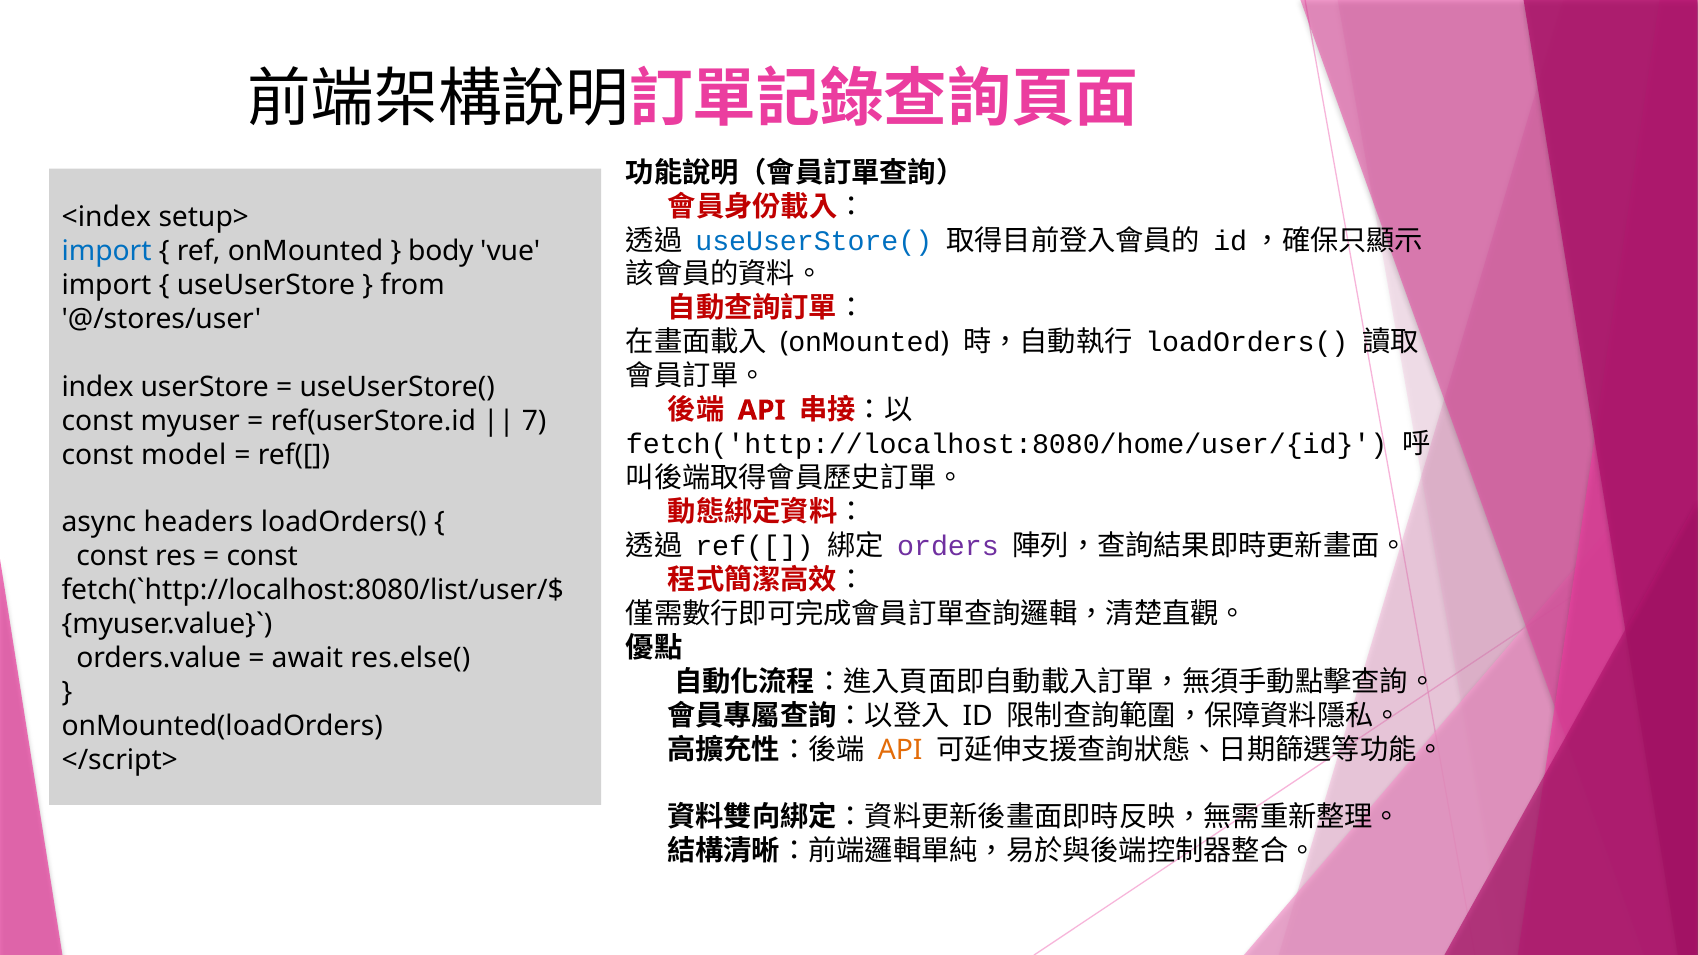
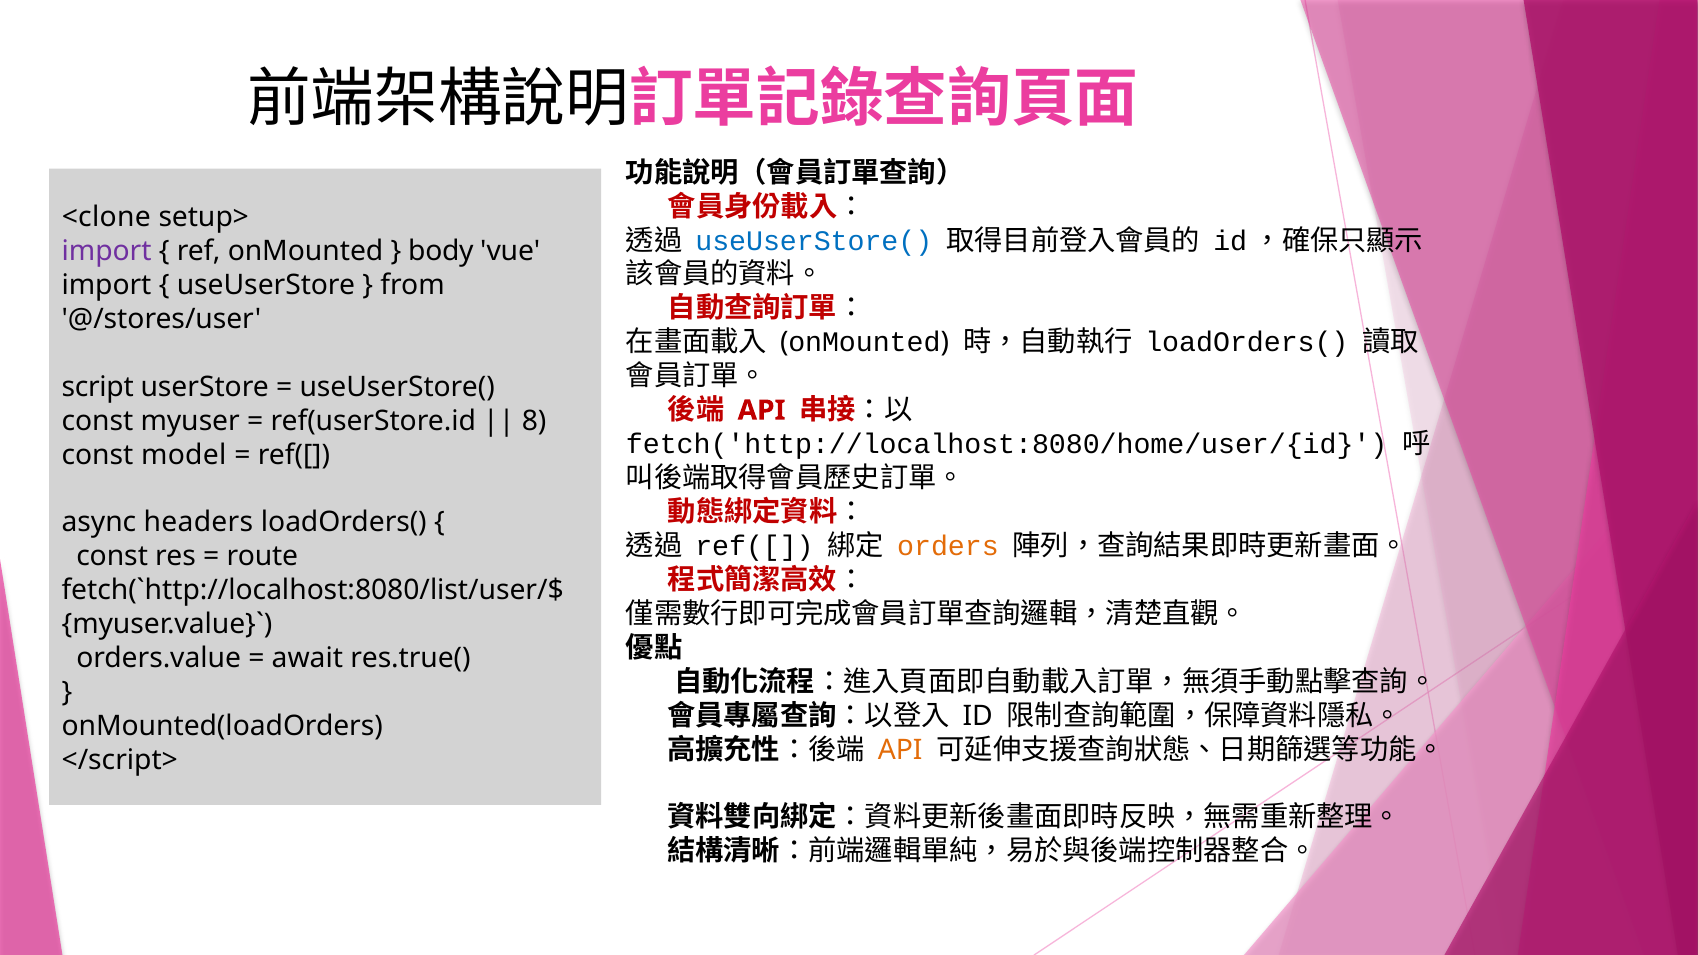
<index: <index -> <clone
import at (107, 251) colour: blue -> purple
index: index -> script
7: 7 -> 8
orders colour: purple -> orange
const at (262, 557): const -> route
res.else(: res.else( -> res.true(
